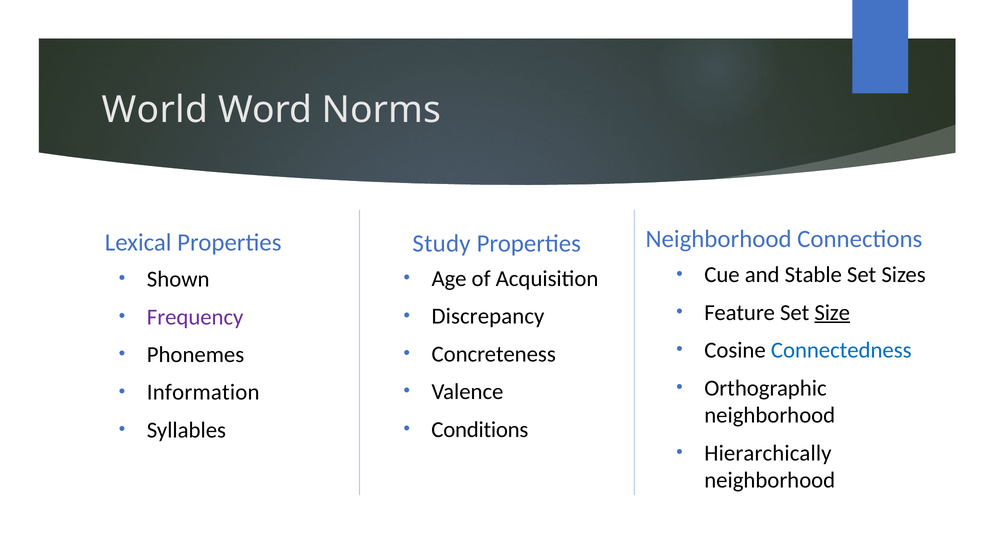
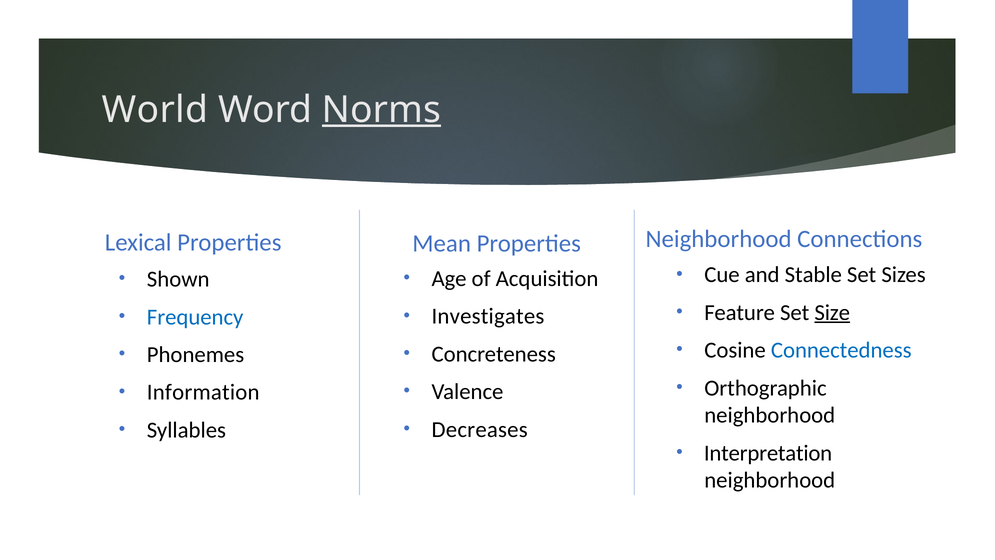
Norms underline: none -> present
Study: Study -> Mean
Discrepancy: Discrepancy -> Investigates
Frequency colour: purple -> blue
Conditions: Conditions -> Decreases
Hierarchically: Hierarchically -> Interpretation
